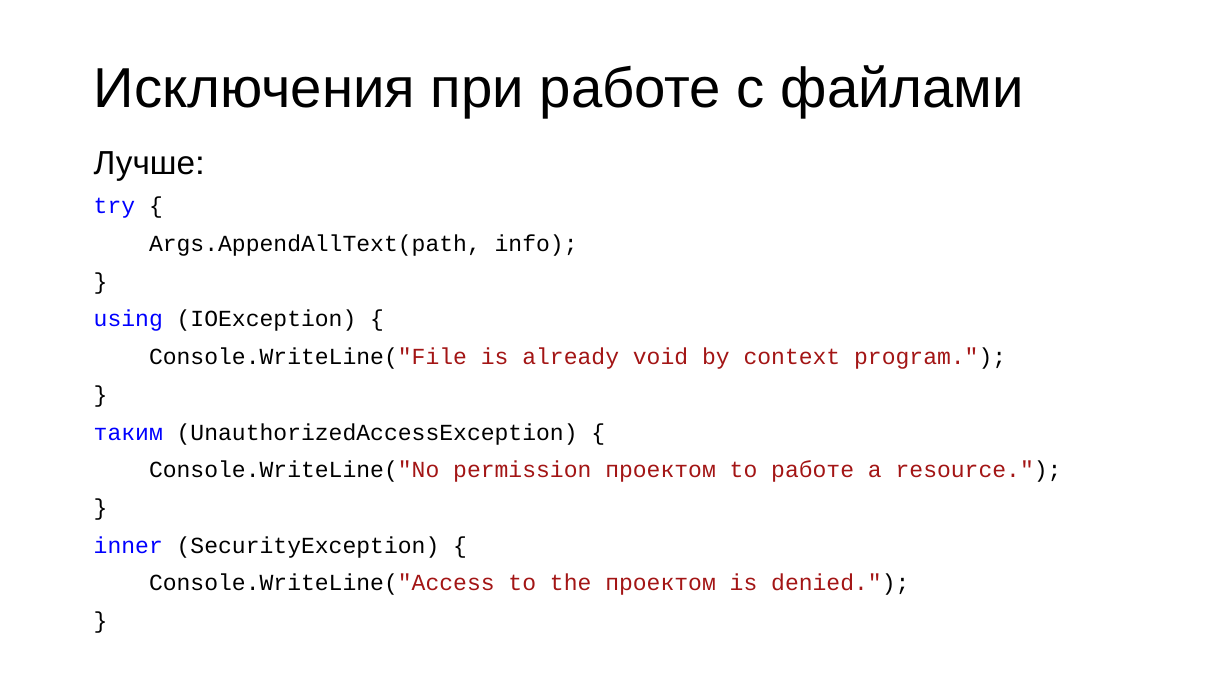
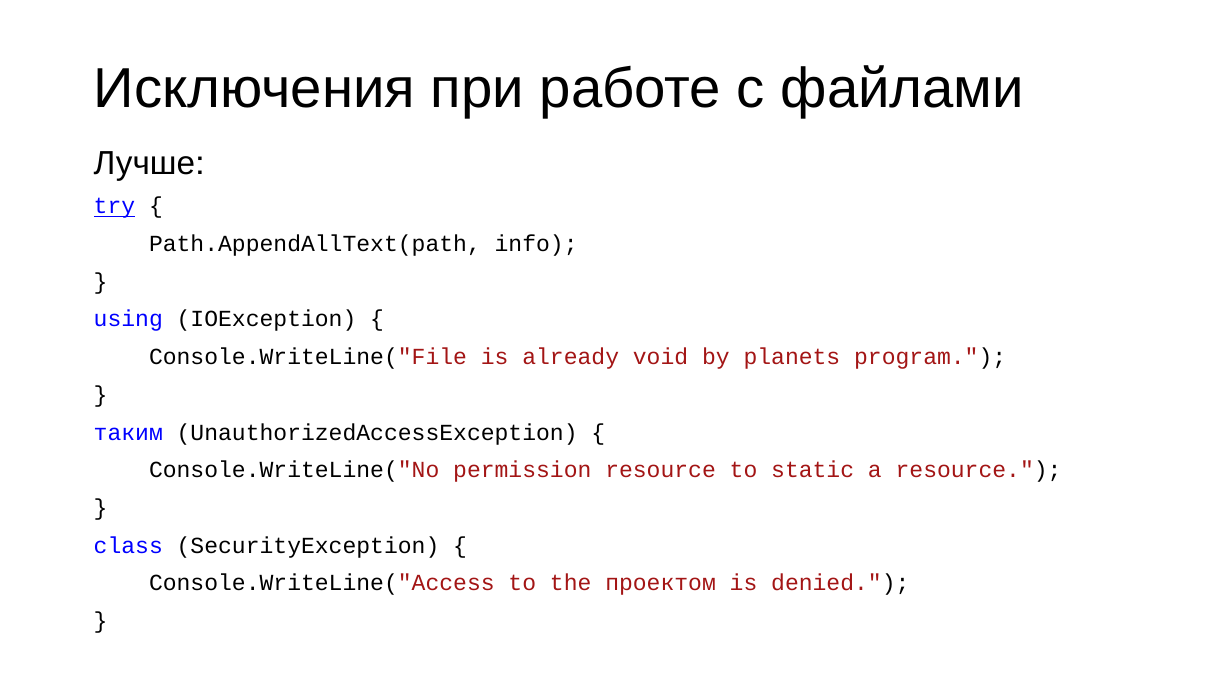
try underline: none -> present
Args.AppendAllText(path: Args.AppendAllText(path -> Path.AppendAllText(path
context: context -> planets
permission проектом: проектом -> resource
to работе: работе -> static
inner: inner -> class
